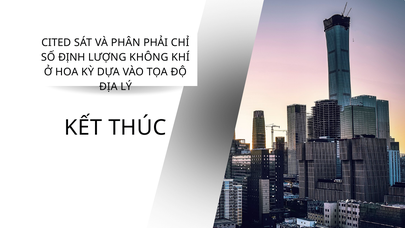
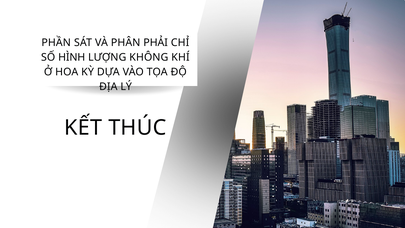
CITED: CITED -> PHẦN
ĐỊNH: ĐỊNH -> HÌNH
